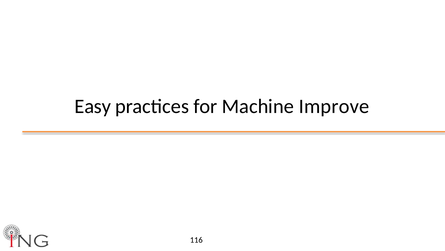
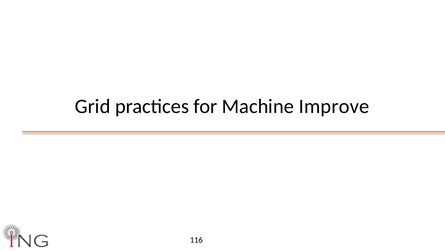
Easy: Easy -> Grid
